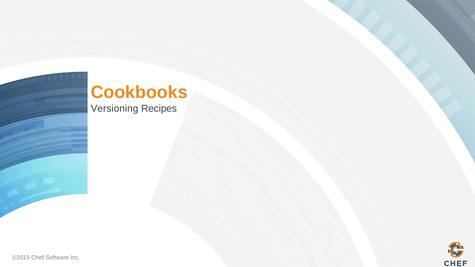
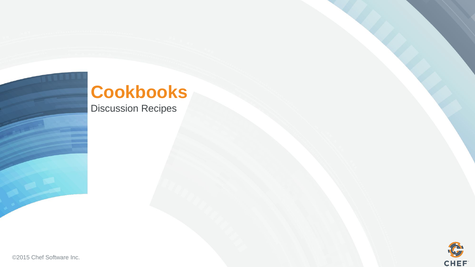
Versioning: Versioning -> Discussion
